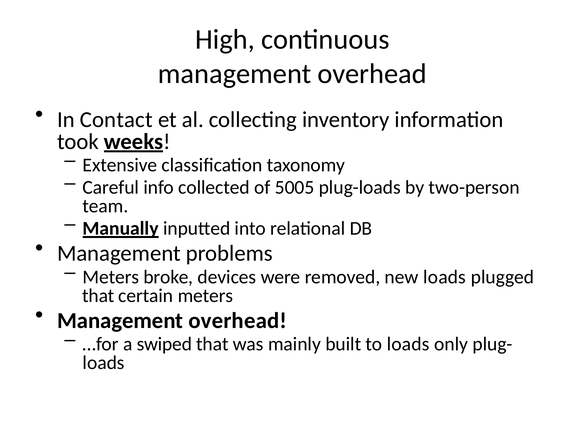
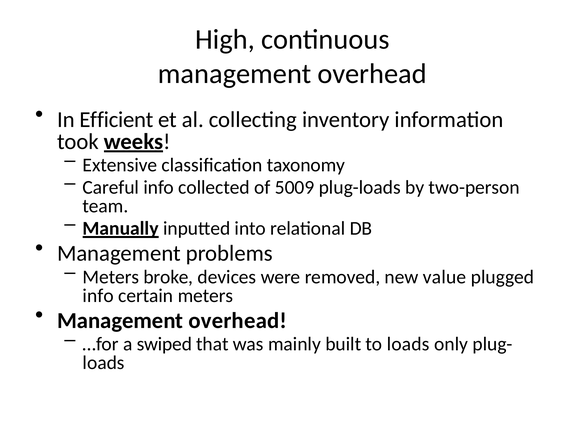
Contact: Contact -> Efficient
5005: 5005 -> 5009
new loads: loads -> value
that at (98, 295): that -> info
